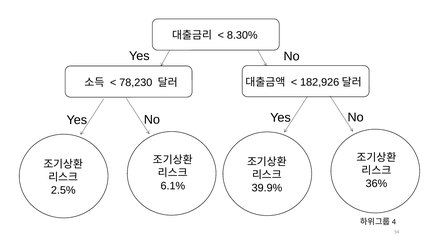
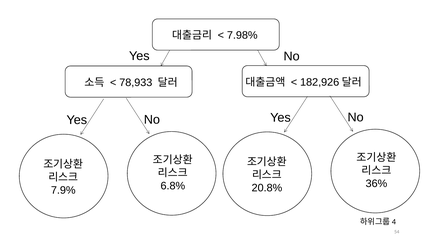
8.30%: 8.30% -> 7.98%
78,230: 78,230 -> 78,933
6.1%: 6.1% -> 6.8%
39.9%: 39.9% -> 20.8%
2.5%: 2.5% -> 7.9%
